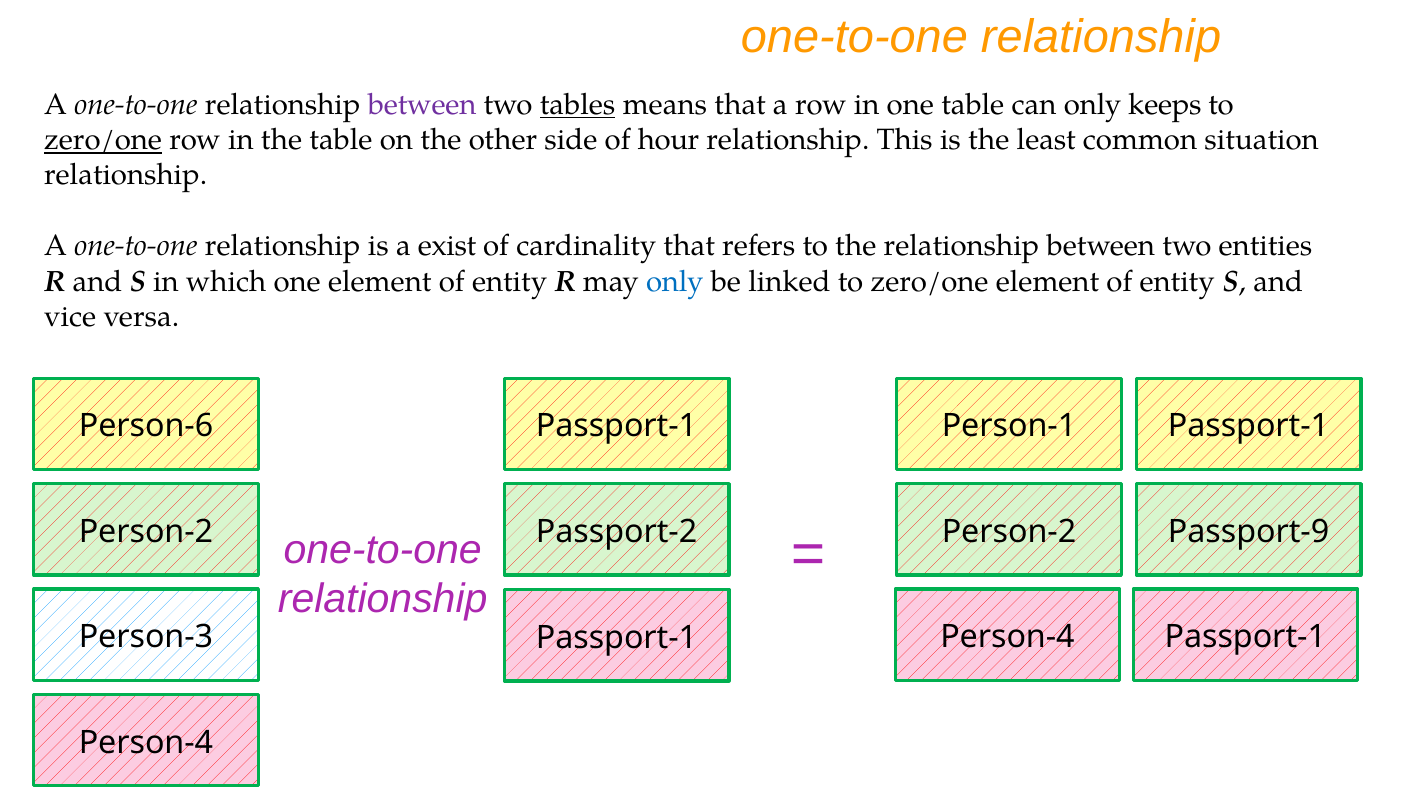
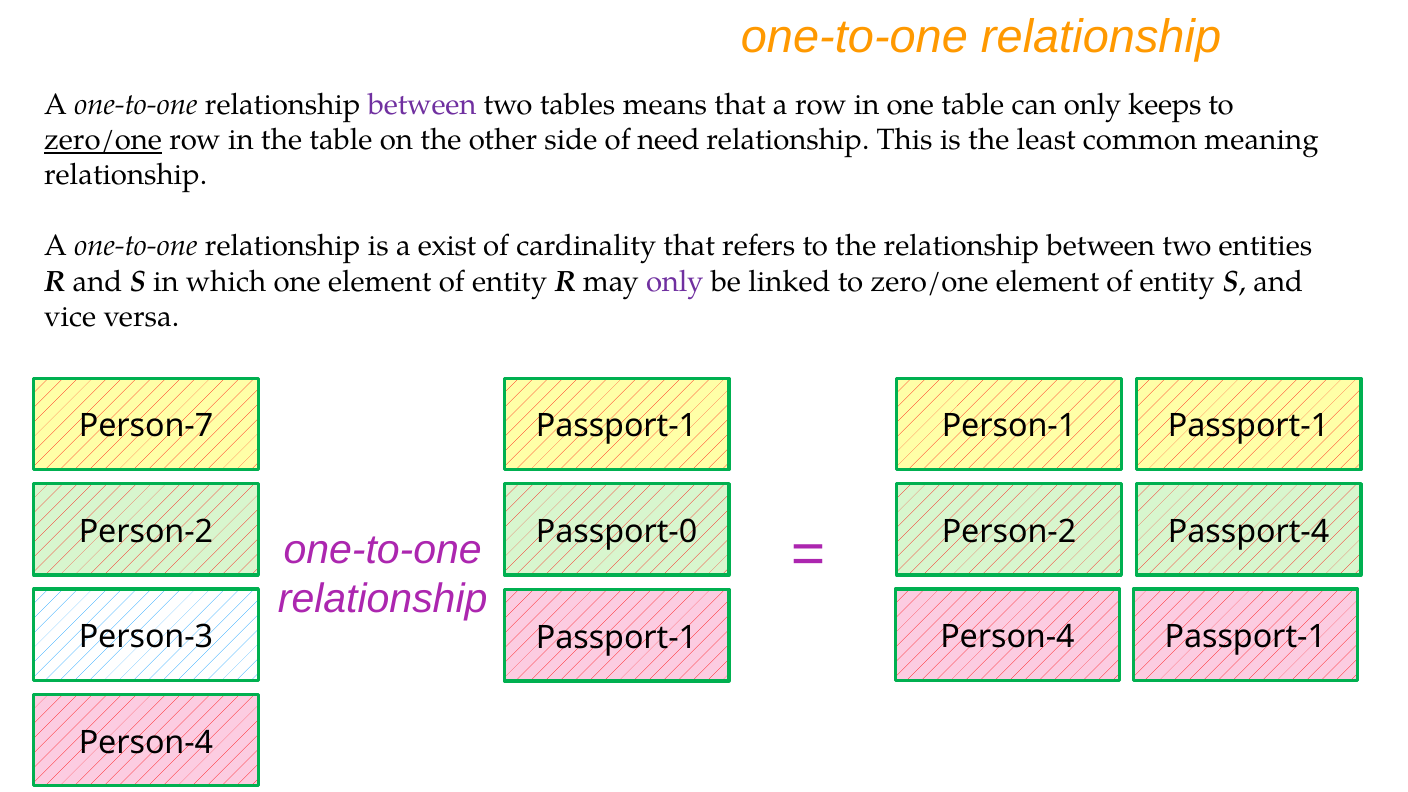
tables underline: present -> none
hour: hour -> need
situation: situation -> meaning
only at (675, 281) colour: blue -> purple
Person-6: Person-6 -> Person-7
Passport-2: Passport-2 -> Passport-0
Passport-9: Passport-9 -> Passport-4
